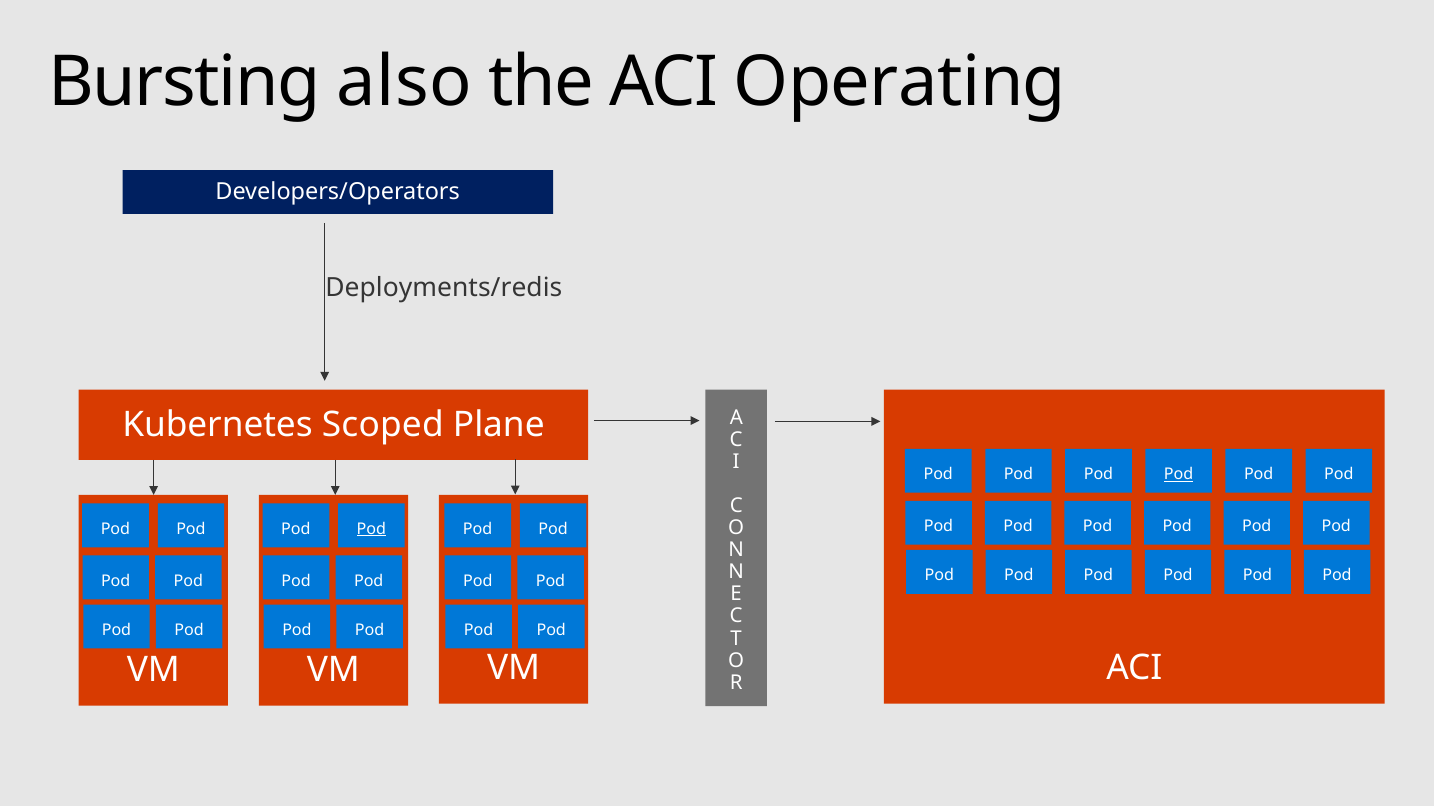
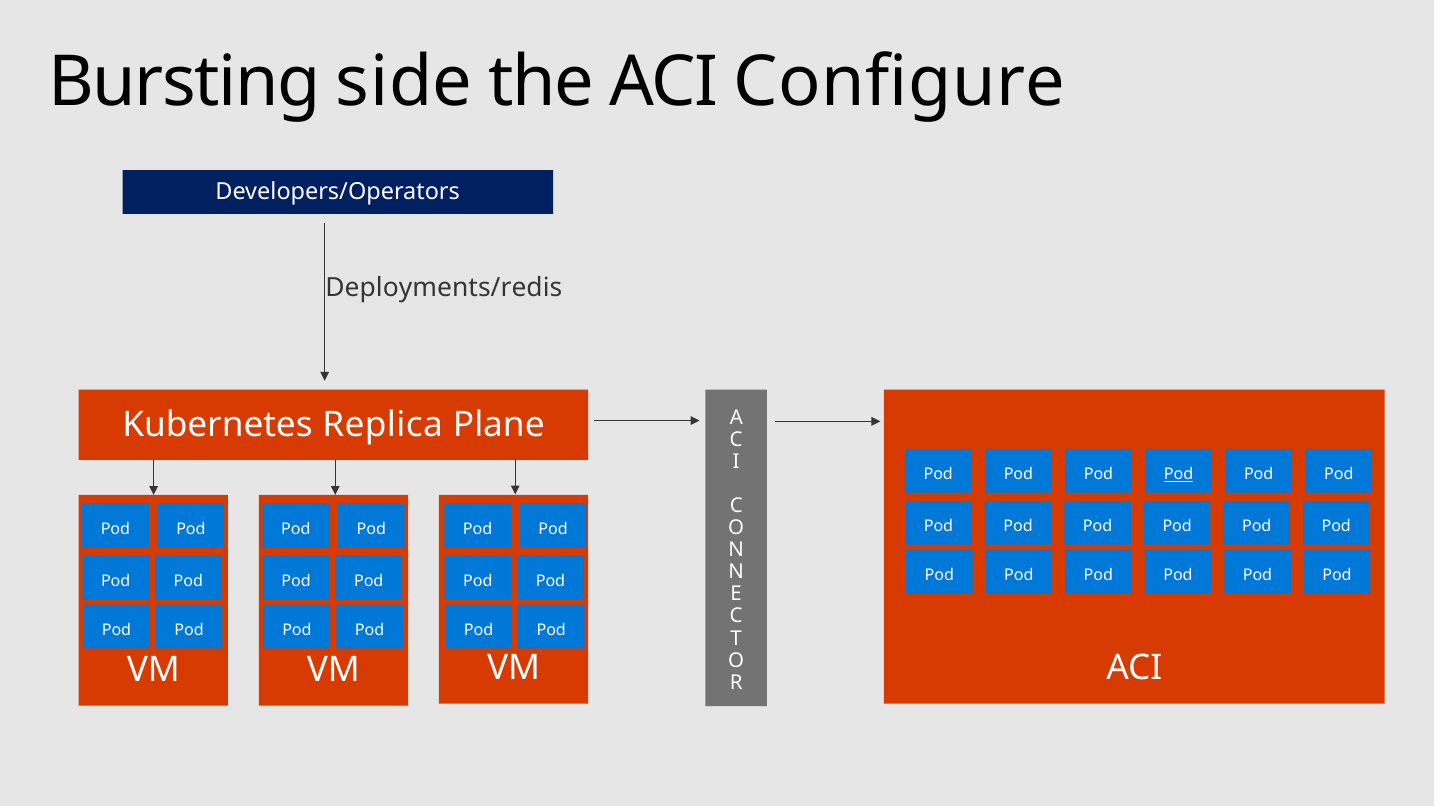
also: also -> side
Operating: Operating -> Configure
Scoped: Scoped -> Replica
Pod at (371, 529) underline: present -> none
